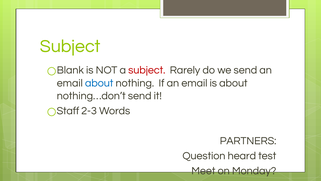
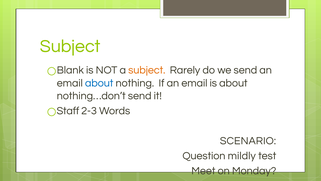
subject at (147, 70) colour: red -> orange
PARTNERS: PARTNERS -> SCENARIO
heard: heard -> mildly
